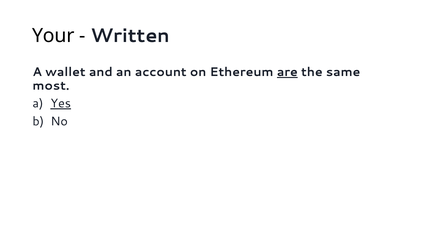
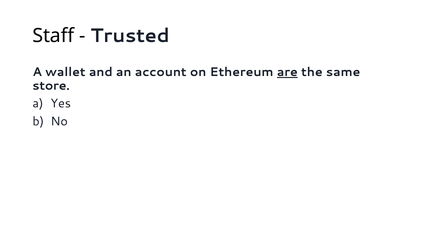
Your: Your -> Staff
Written: Written -> Trusted
most: most -> store
Yes underline: present -> none
